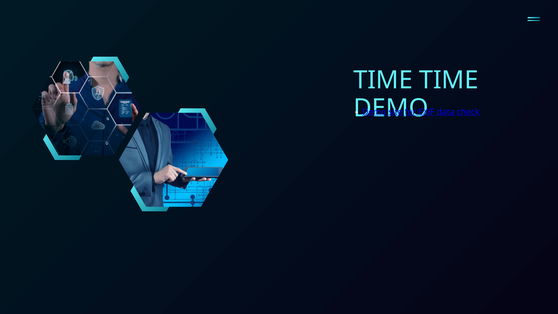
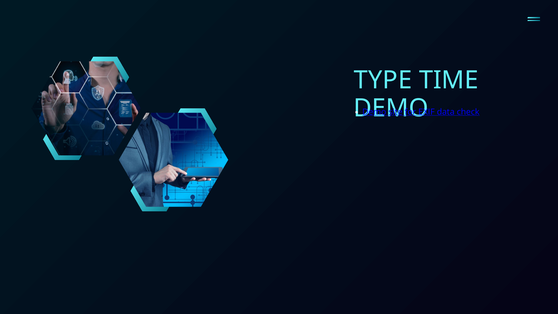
TIME at (383, 80): TIME -> TYPE
